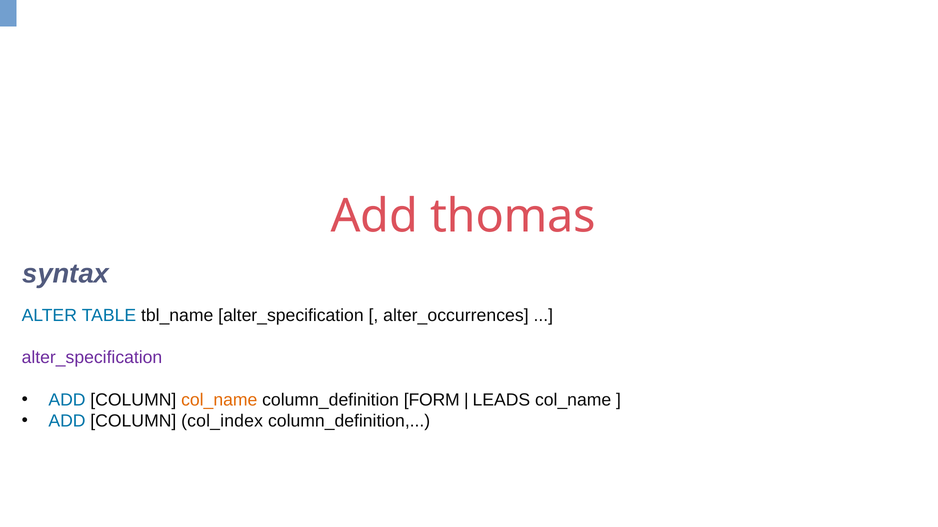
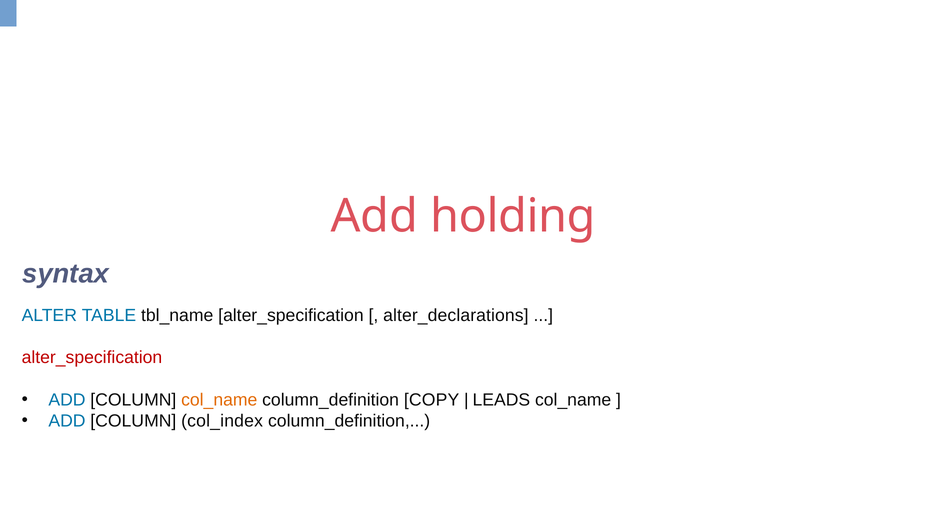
thomas: thomas -> holding
alter_occurrences: alter_occurrences -> alter_declarations
alter_specification at (92, 358) colour: purple -> red
FORM: FORM -> COPY
